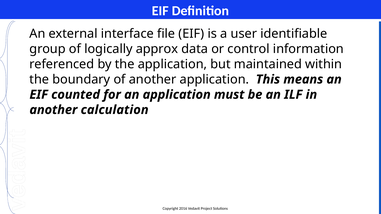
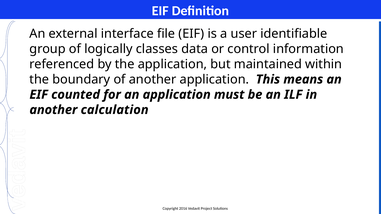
approx: approx -> classes
